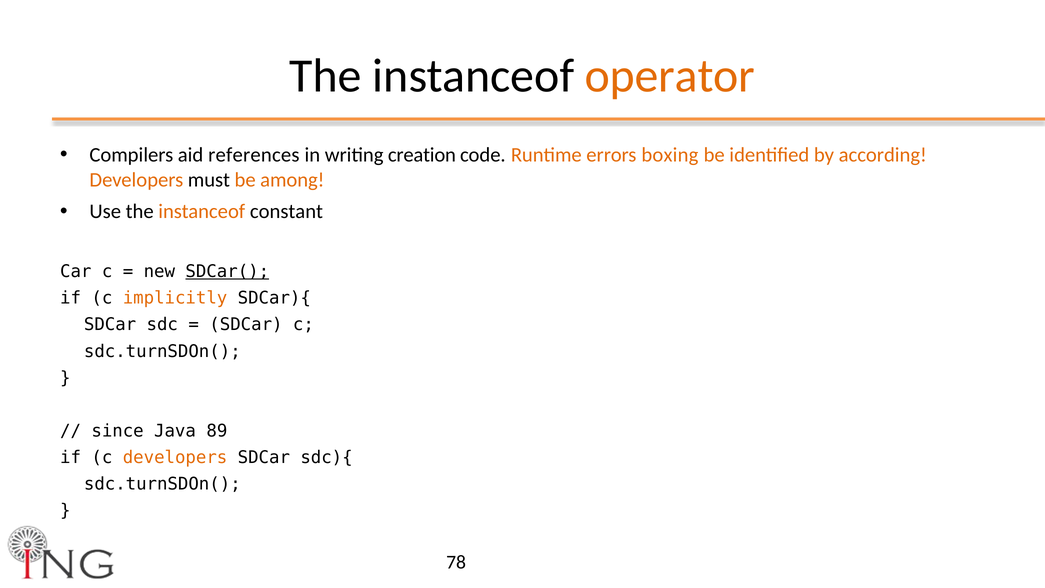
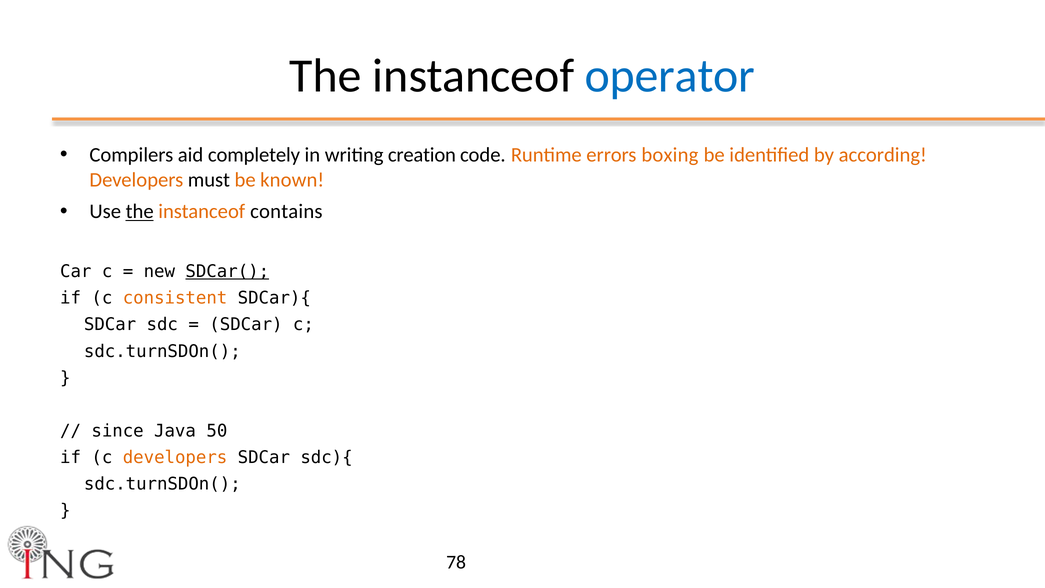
operator colour: orange -> blue
references: references -> completely
among: among -> known
the at (140, 212) underline: none -> present
constant: constant -> contains
implicitly: implicitly -> consistent
89: 89 -> 50
